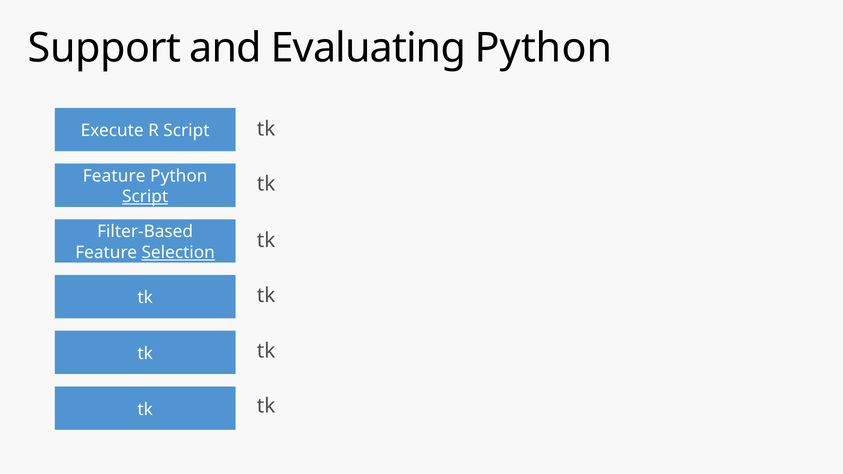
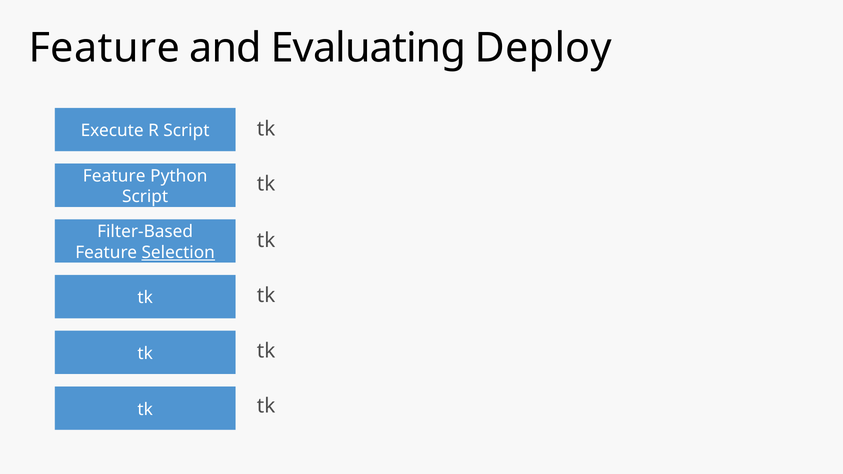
Support at (105, 48): Support -> Feature
Evaluating Python: Python -> Deploy
Script at (145, 197) underline: present -> none
